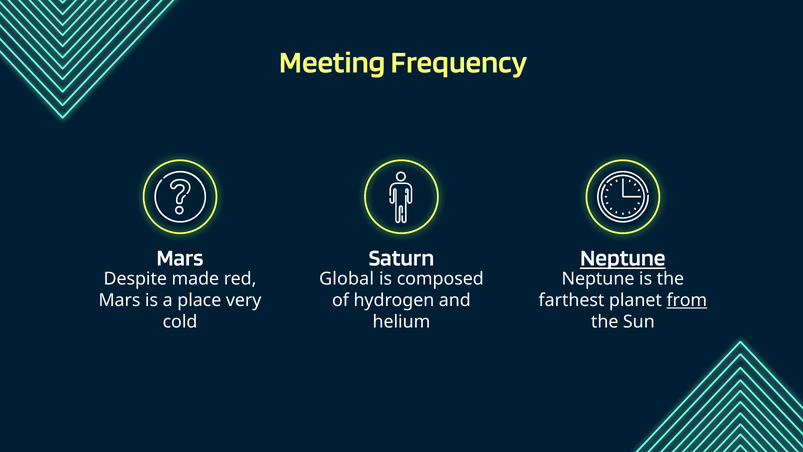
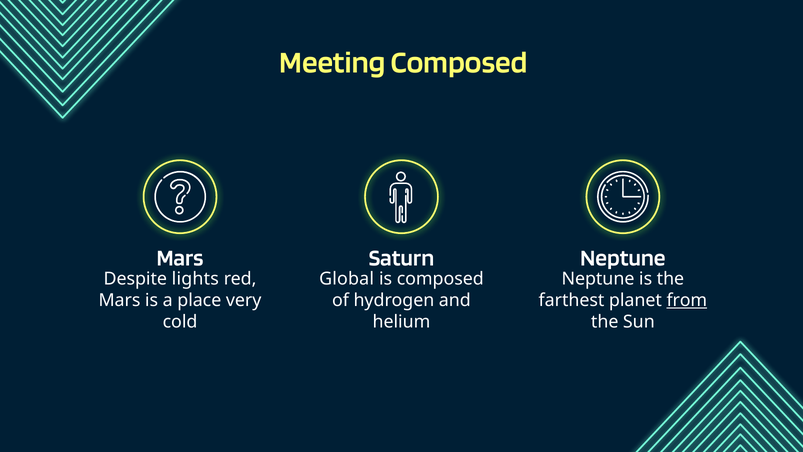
Meeting Frequency: Frequency -> Composed
Neptune at (623, 258) underline: present -> none
made: made -> lights
